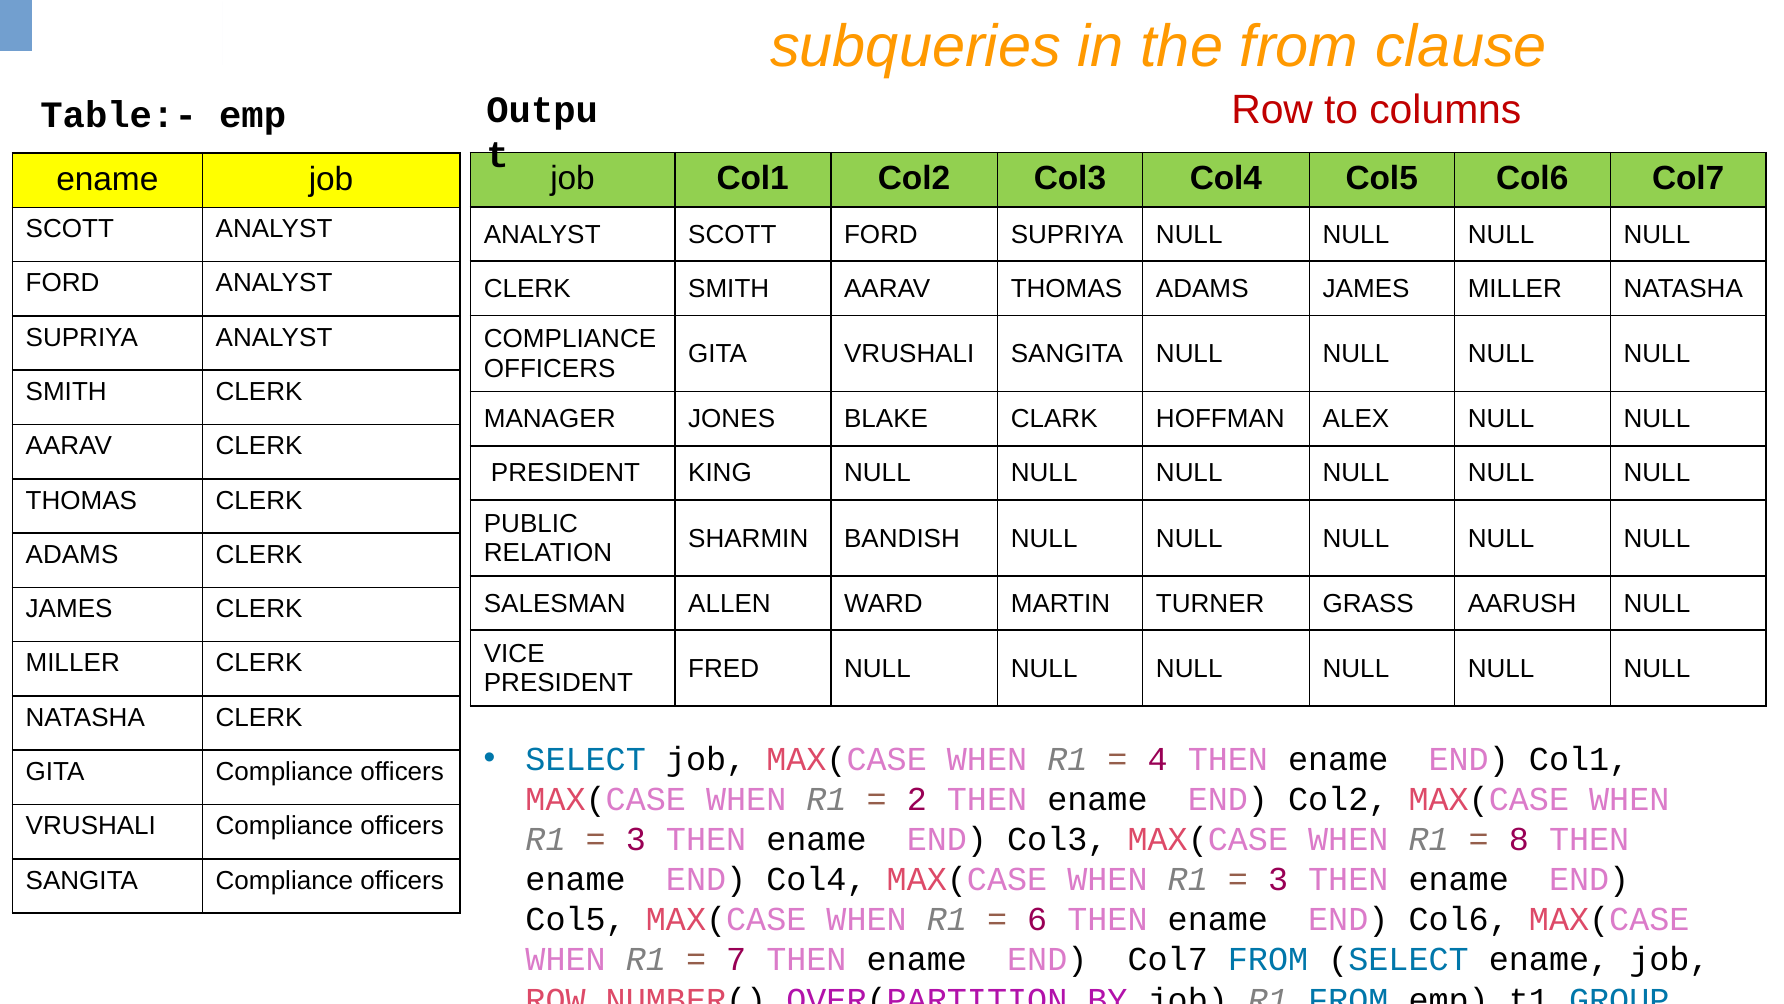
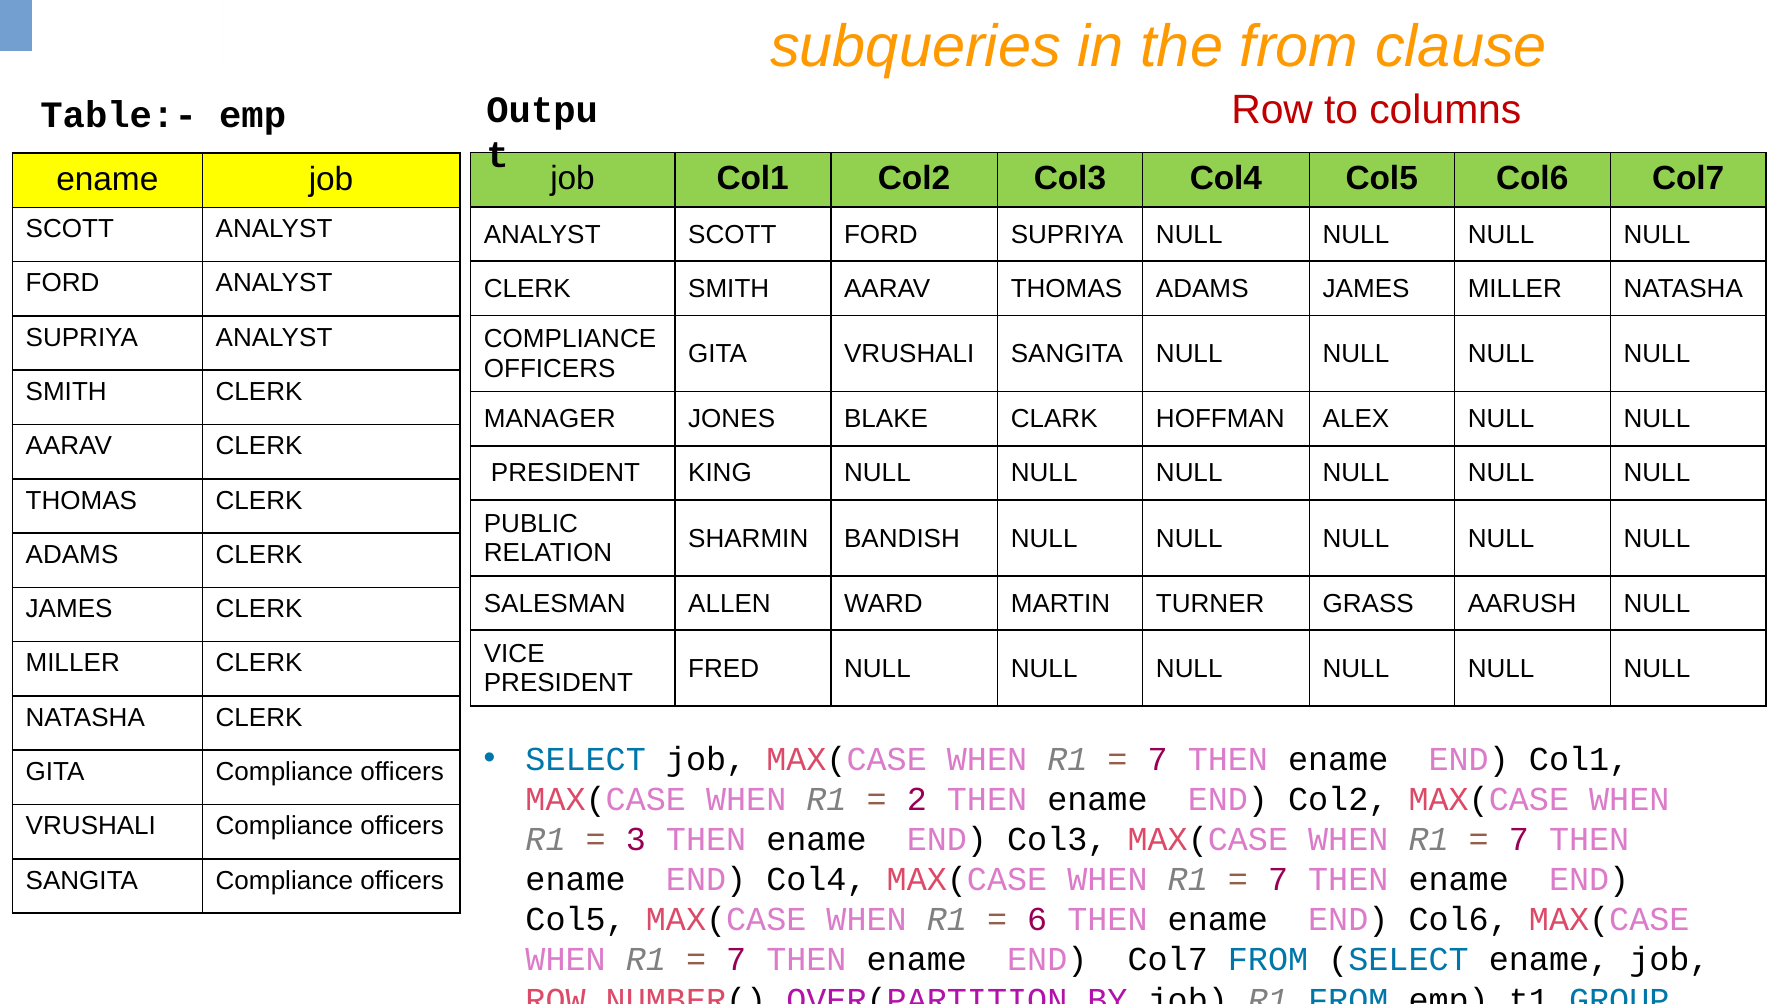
4 at (1158, 759): 4 -> 7
8 at (1519, 839): 8 -> 7
3 at (1278, 879): 3 -> 7
